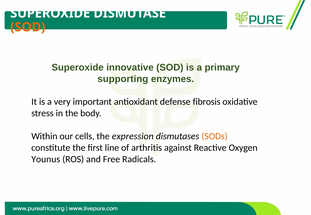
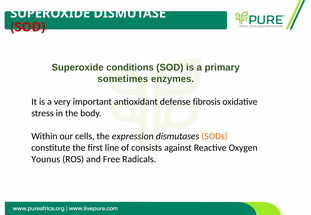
SOD at (28, 27) colour: orange -> red
innovative: innovative -> conditions
supporting: supporting -> sometimes
arthritis: arthritis -> consists
